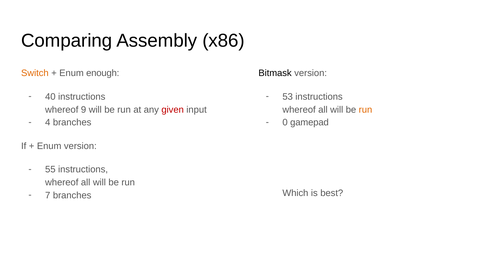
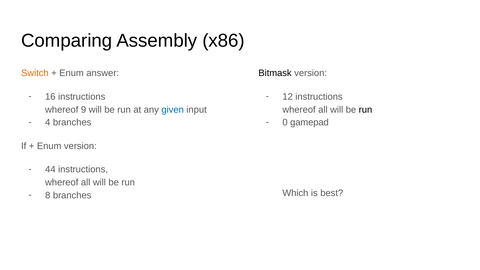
enough: enough -> answer
40: 40 -> 16
53: 53 -> 12
given colour: red -> blue
run at (365, 110) colour: orange -> black
55: 55 -> 44
7: 7 -> 8
